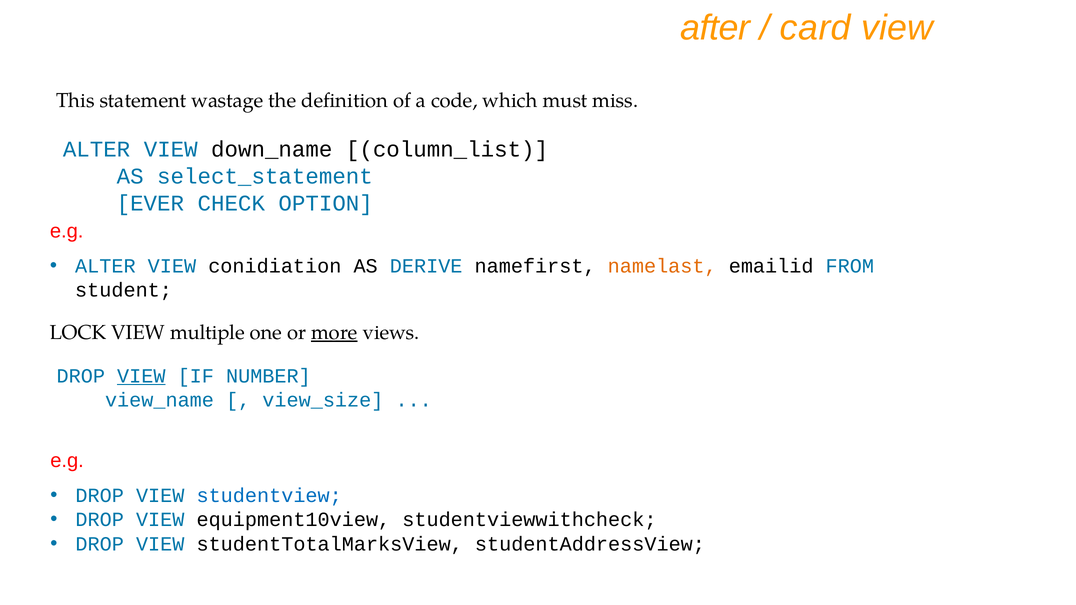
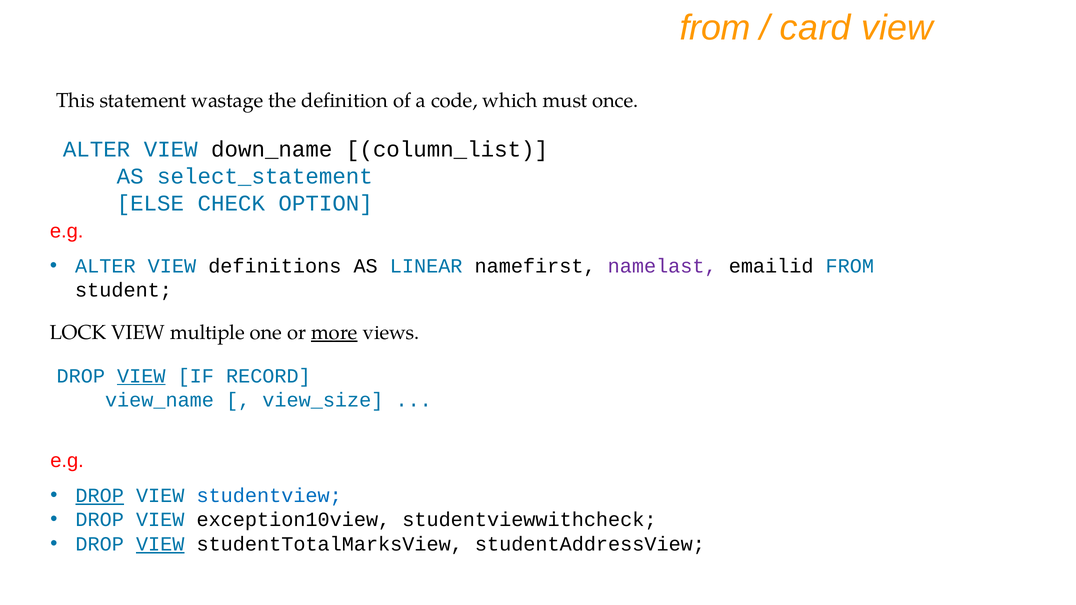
after at (715, 28): after -> from
miss: miss -> once
EVER: EVER -> ELSE
conidiation: conidiation -> definitions
DERIVE: DERIVE -> LINEAR
namelast colour: orange -> purple
NUMBER: NUMBER -> RECORD
DROP at (100, 496) underline: none -> present
equipment10view: equipment10view -> exception10view
VIEW at (160, 544) underline: none -> present
